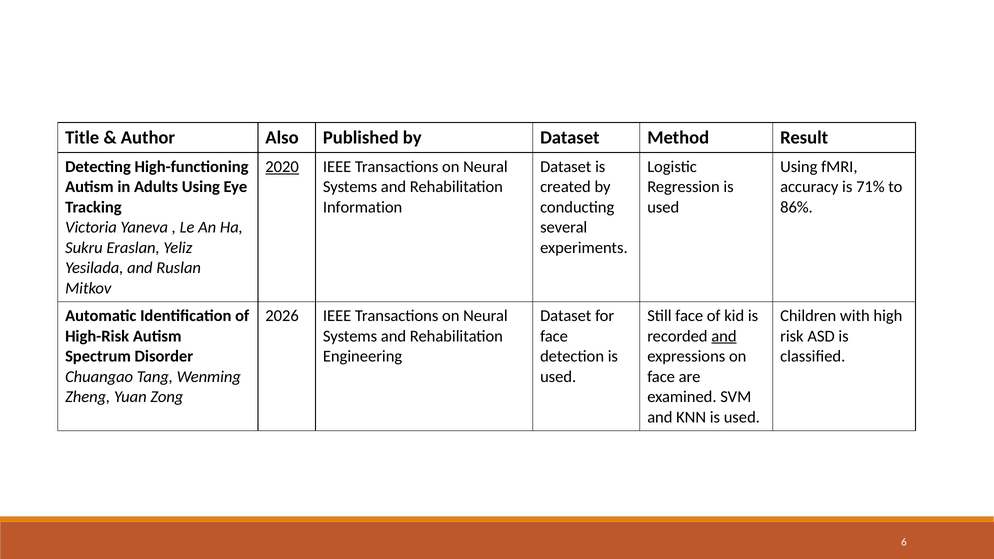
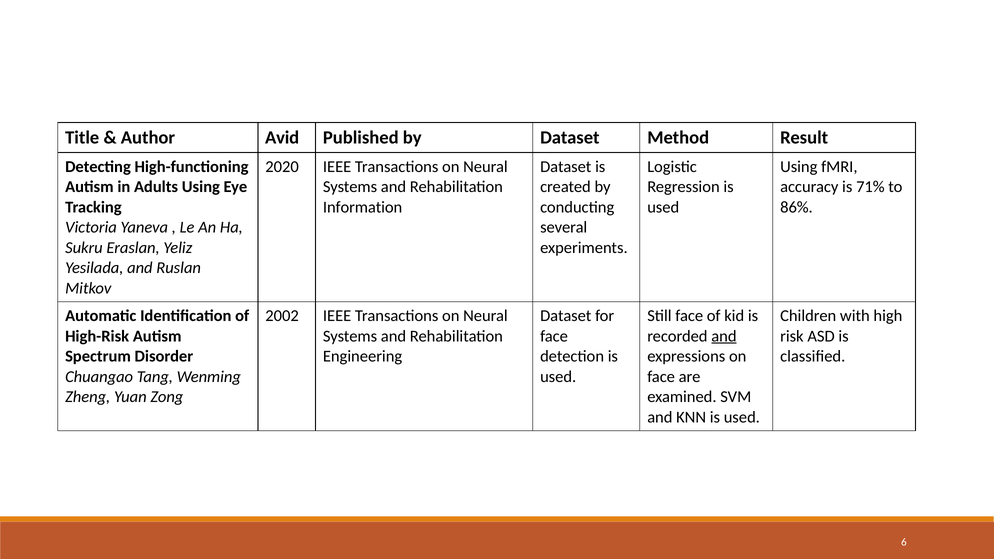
Also: Also -> Avid
2020 underline: present -> none
2026: 2026 -> 2002
